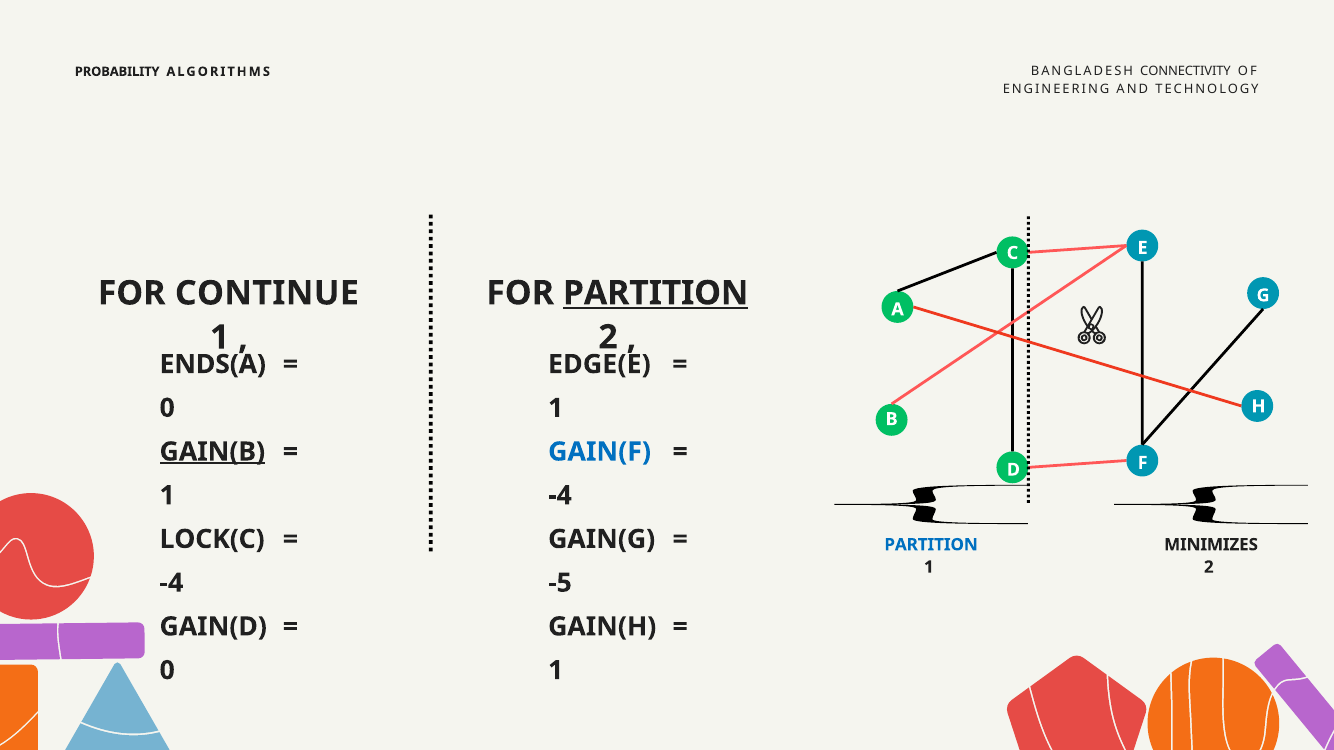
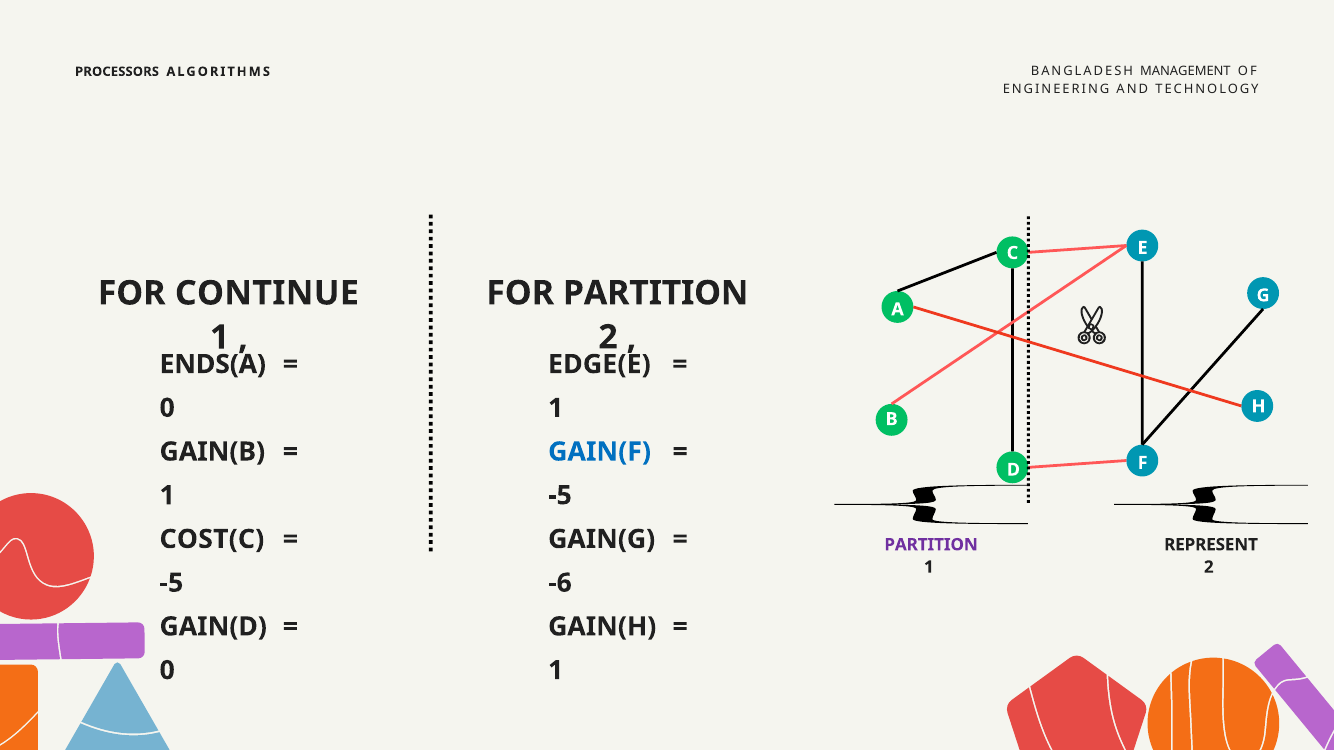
PROBABILITY: PROBABILITY -> PROCESSORS
CONNECTIVITY: CONNECTIVITY -> MANAGEMENT
PARTITION at (656, 293) underline: present -> none
GAIN(B underline: present -> none
-4 at (560, 496): -4 -> -5
LOCK(C: LOCK(C -> COST(C
PARTITION at (931, 545) colour: blue -> purple
MINIMIZES: MINIMIZES -> REPRESENT
-4 at (171, 583): -4 -> -5
-5: -5 -> -6
